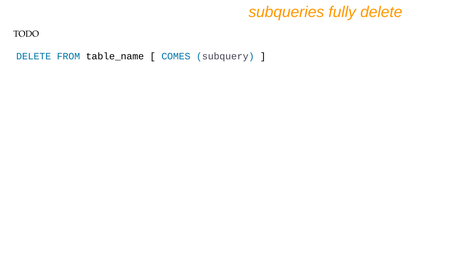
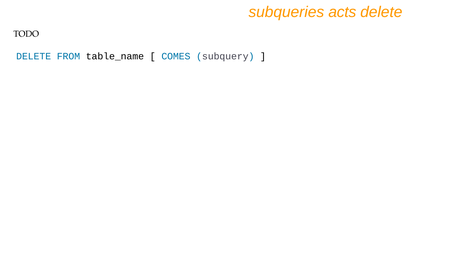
fully: fully -> acts
